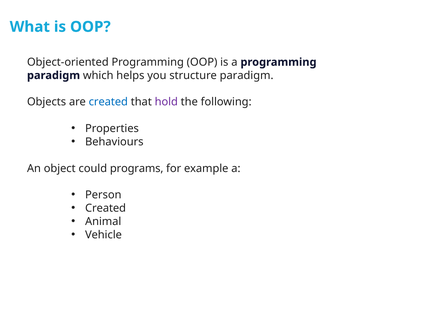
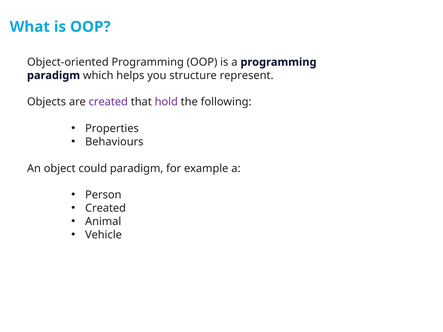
structure paradigm: paradigm -> represent
created at (108, 102) colour: blue -> purple
could programs: programs -> paradigm
